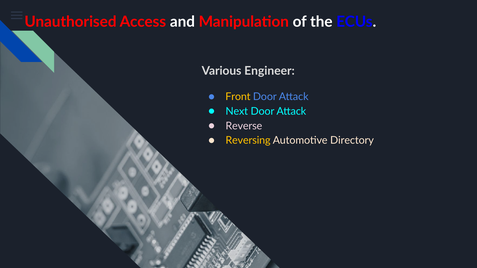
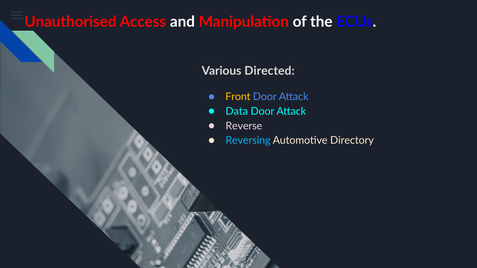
Engineer: Engineer -> Directed
Next: Next -> Data
Reversing colour: yellow -> light blue
